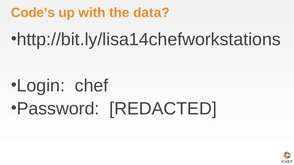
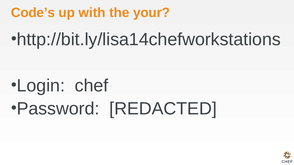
data: data -> your
